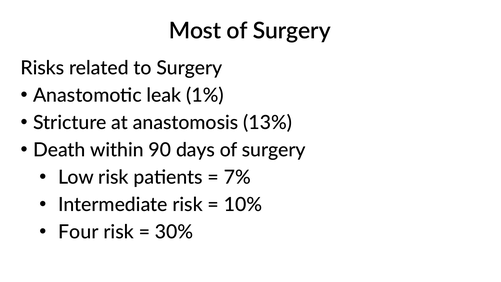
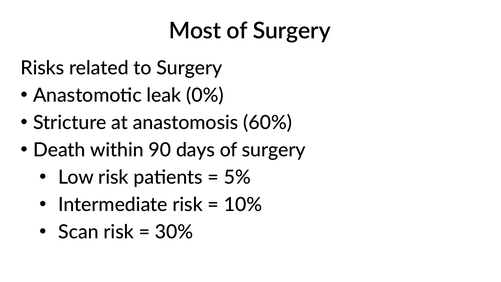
1%: 1% -> 0%
13%: 13% -> 60%
7%: 7% -> 5%
Four: Four -> Scan
